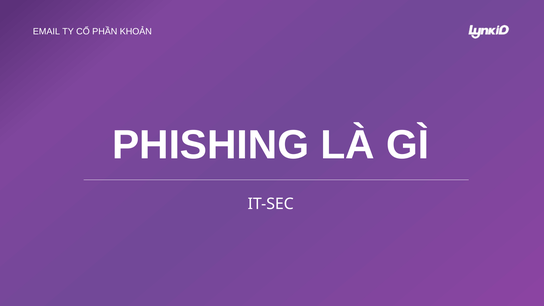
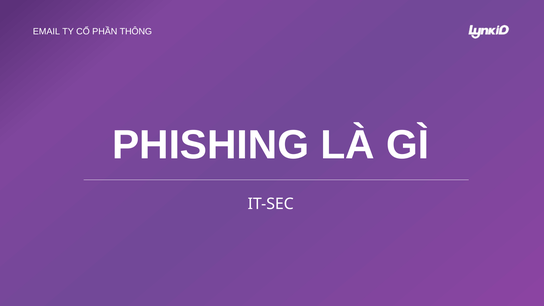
KHOẢN: KHOẢN -> THÔNG
